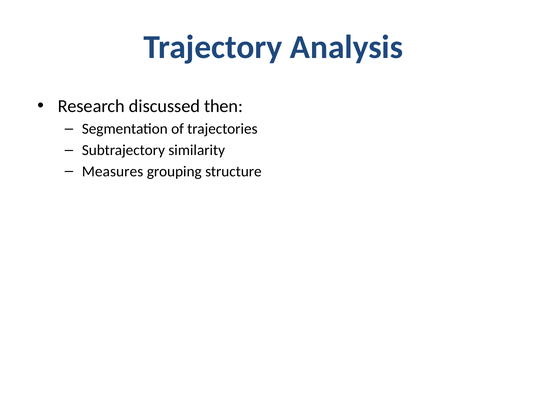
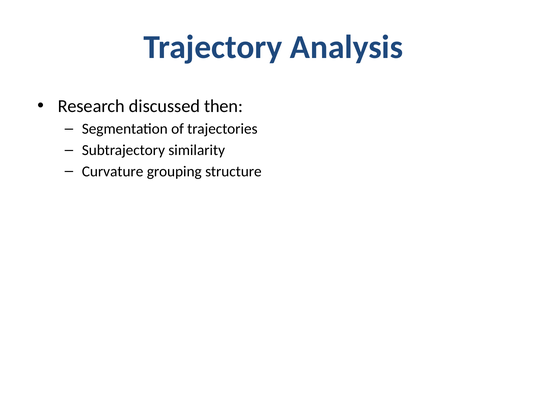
Measures: Measures -> Curvature
